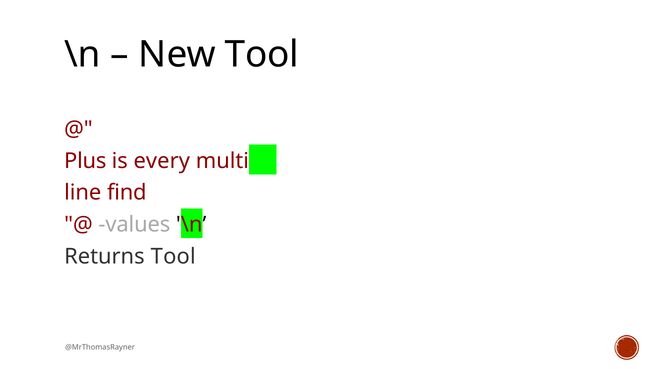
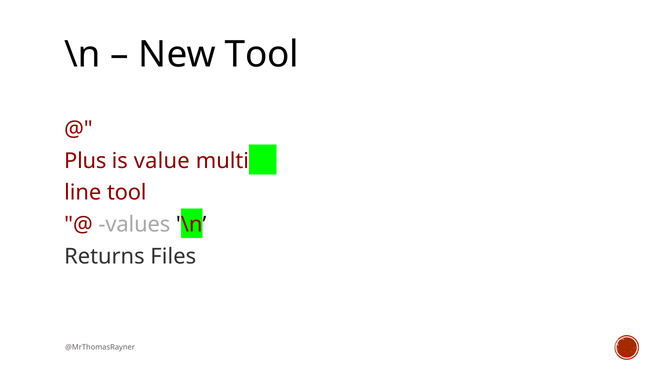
every: every -> value
line find: find -> tool
Returns Tool: Tool -> Files
